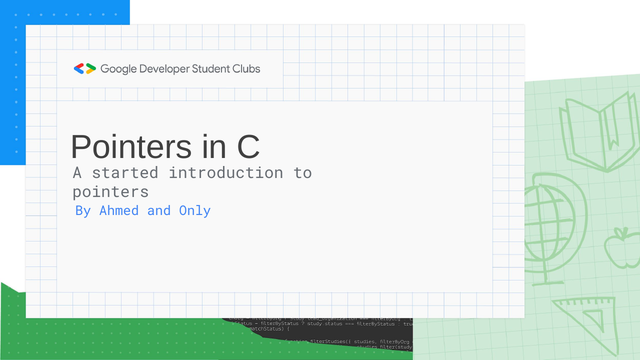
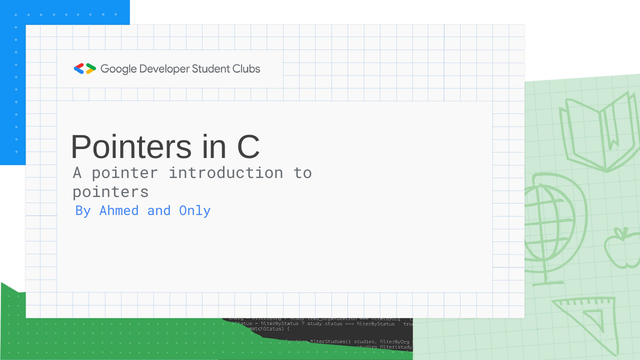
started: started -> pointer
